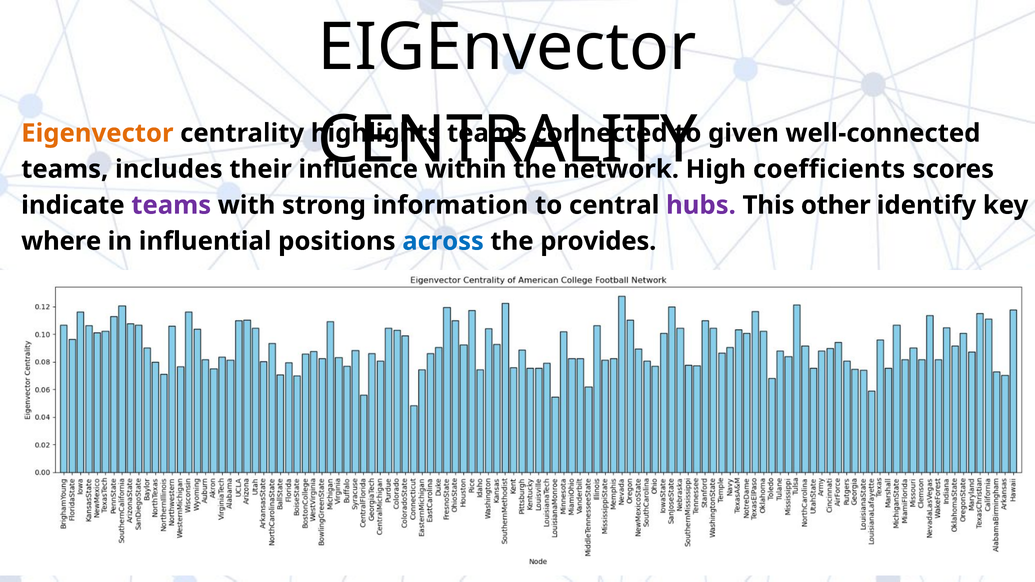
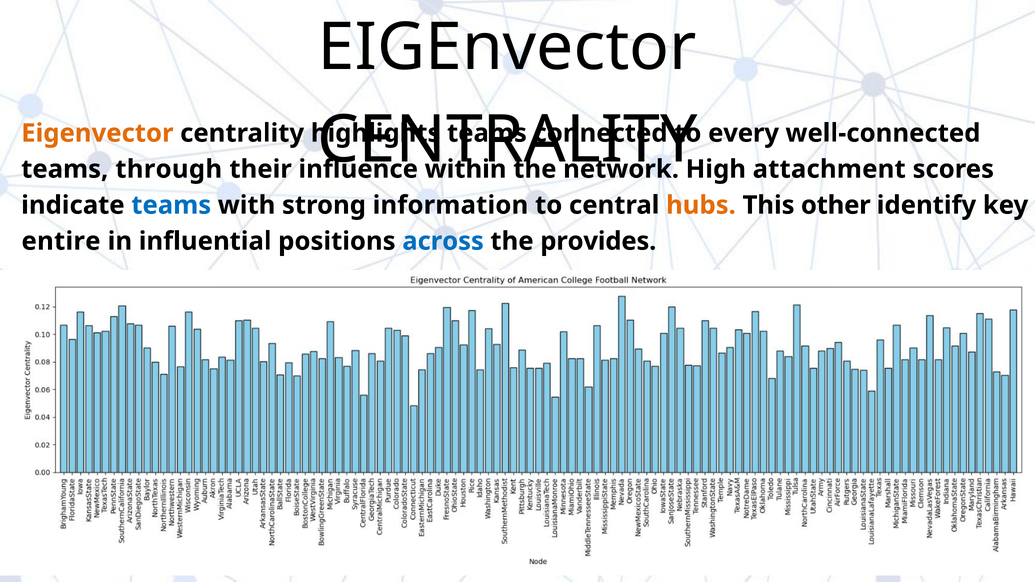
given: given -> every
includes: includes -> through
coefficients: coefficients -> attachment
teams at (171, 205) colour: purple -> blue
hubs colour: purple -> orange
where: where -> entire
